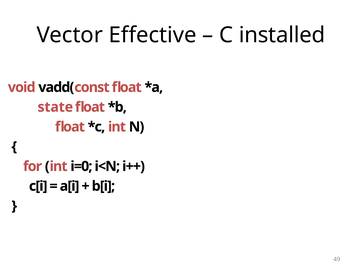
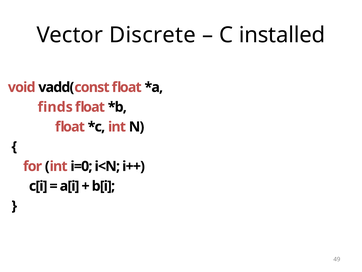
Effective: Effective -> Discrete
state: state -> finds
